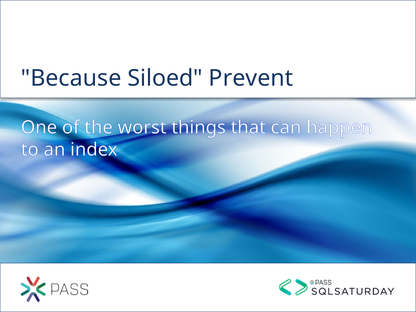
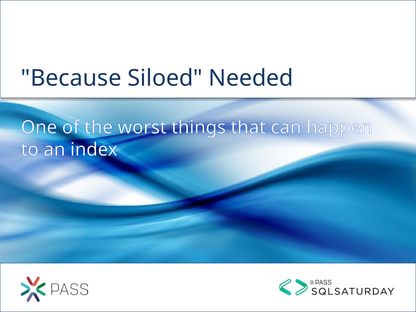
Prevent: Prevent -> Needed
